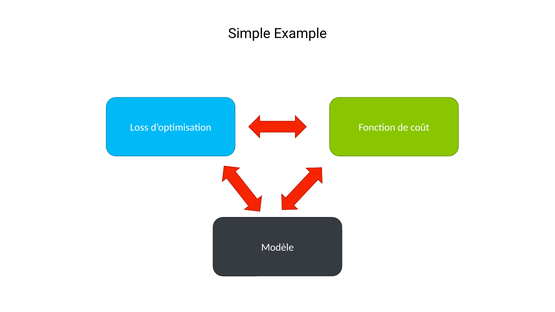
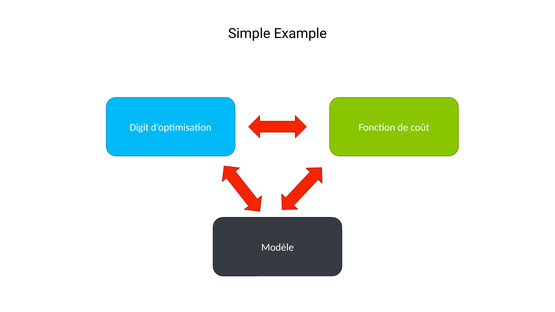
Loss: Loss -> Digit
